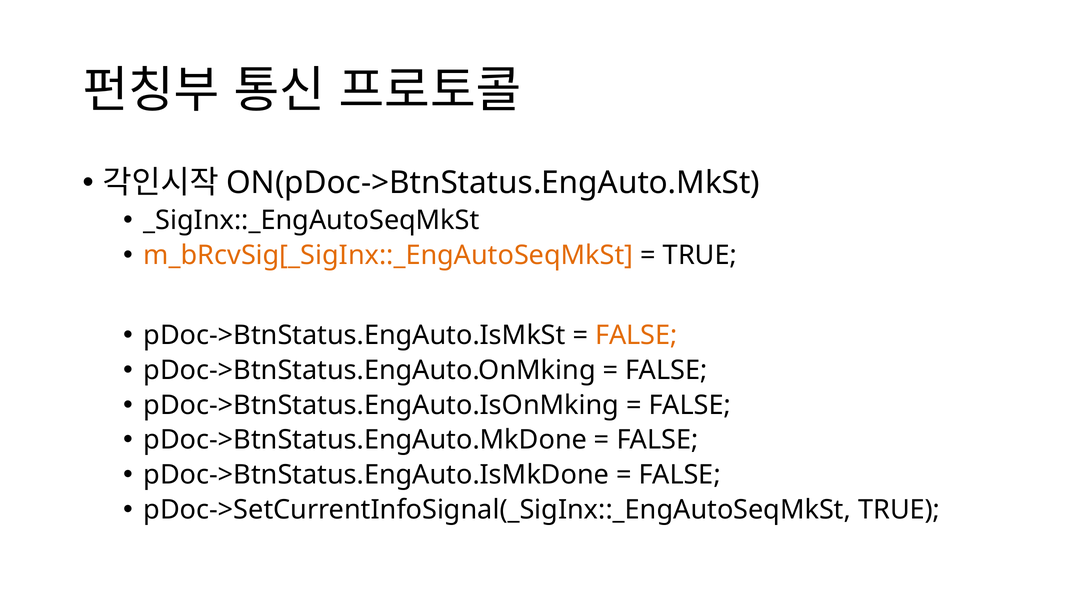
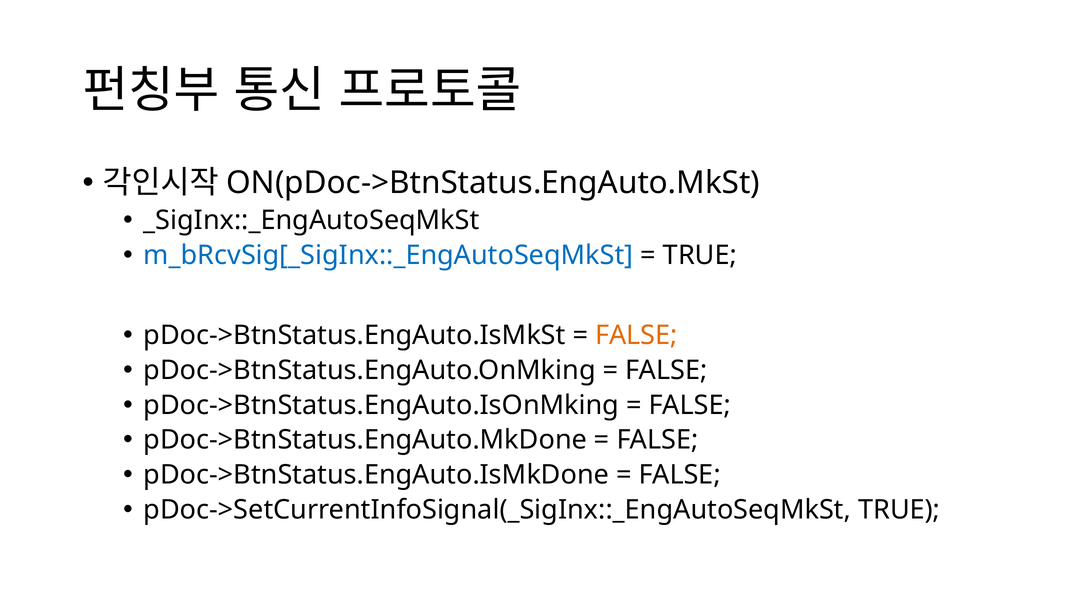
m_bRcvSig[_SigInx::_EngAutoSeqMkSt colour: orange -> blue
